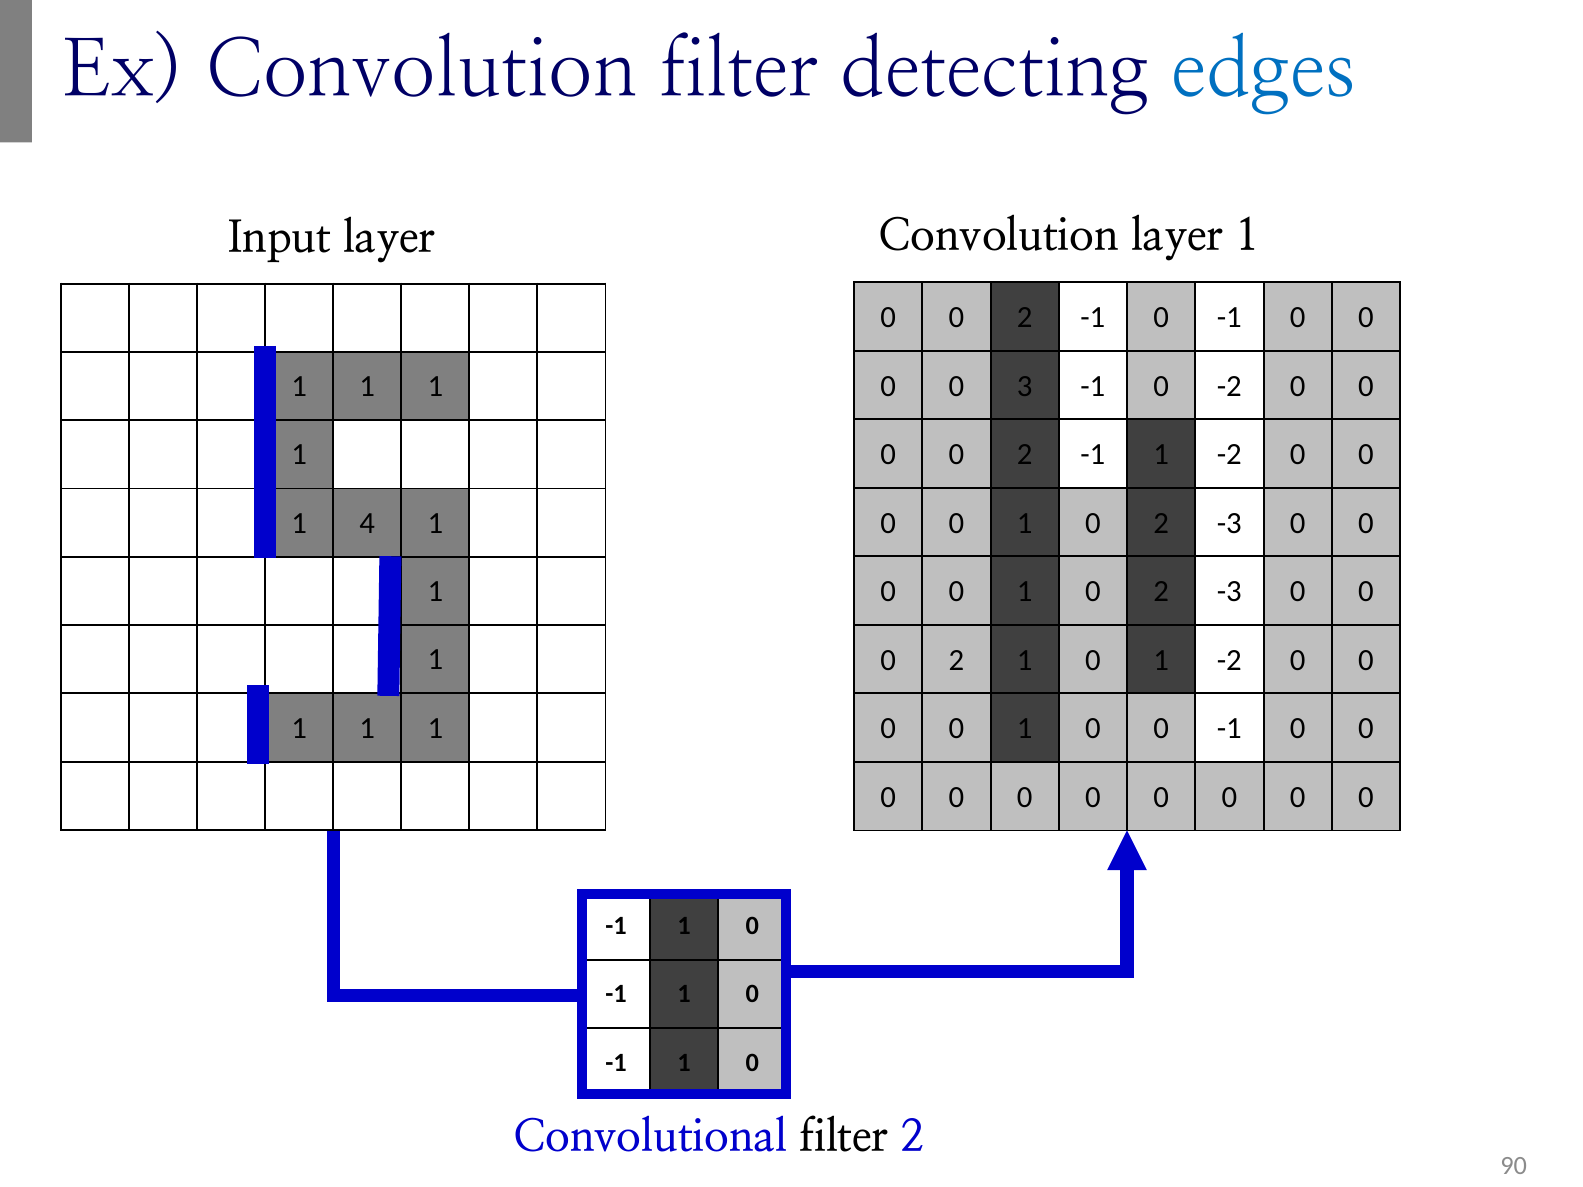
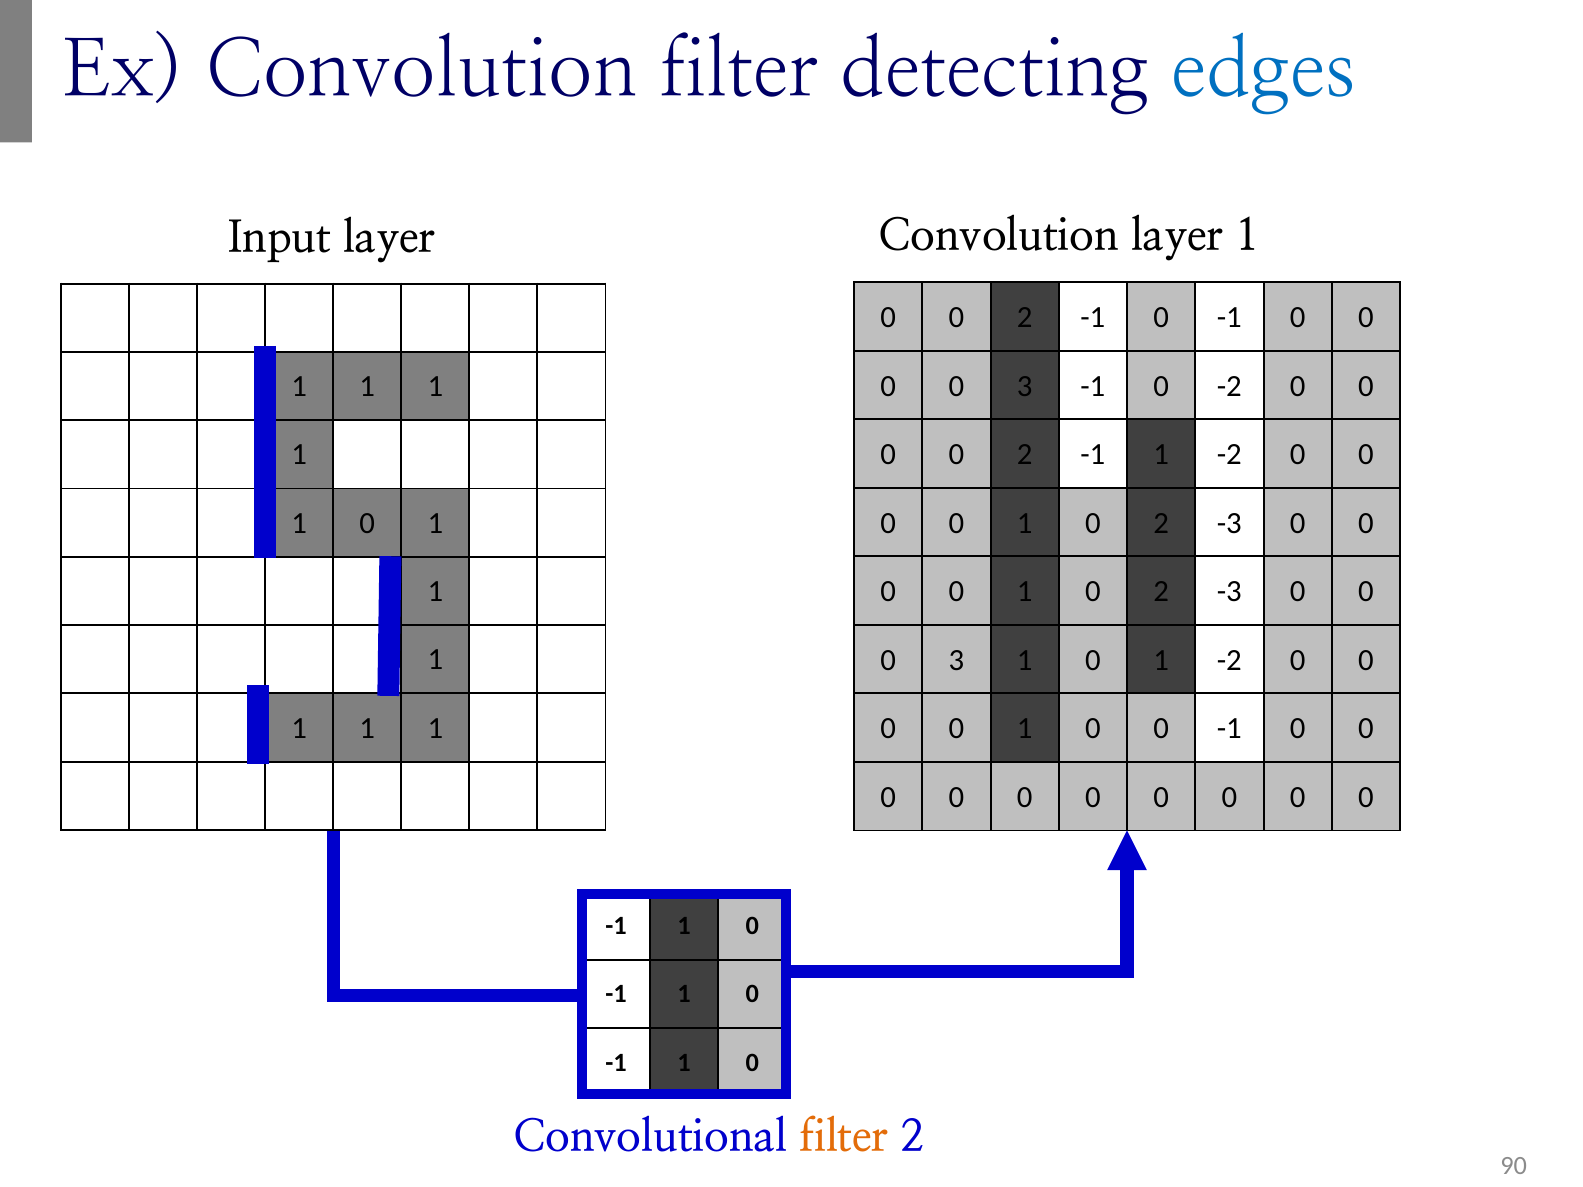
4 at (367, 523): 4 -> 0
2 at (957, 660): 2 -> 3
filter at (844, 1137) colour: black -> orange
